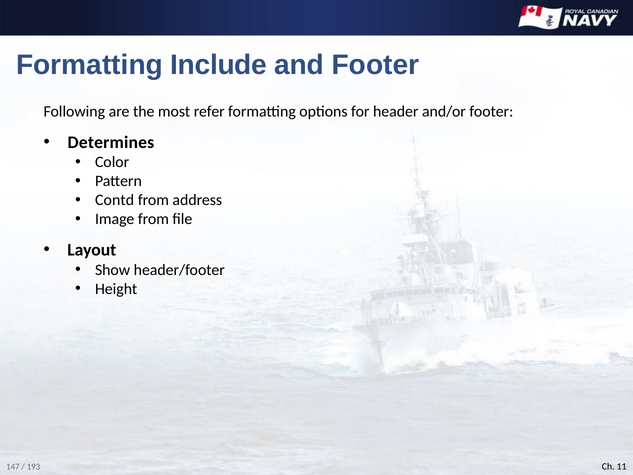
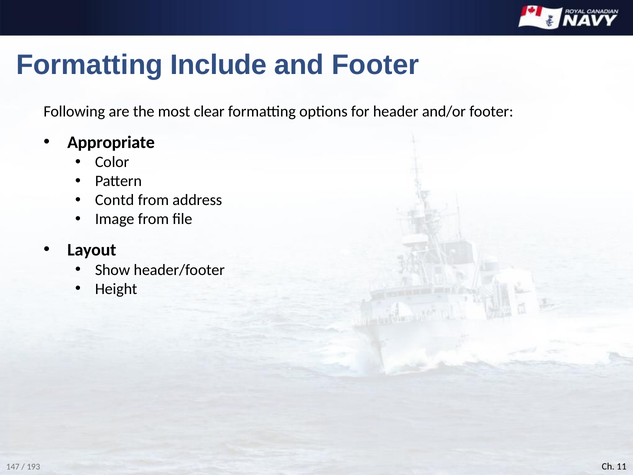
refer: refer -> clear
Determines: Determines -> Appropriate
